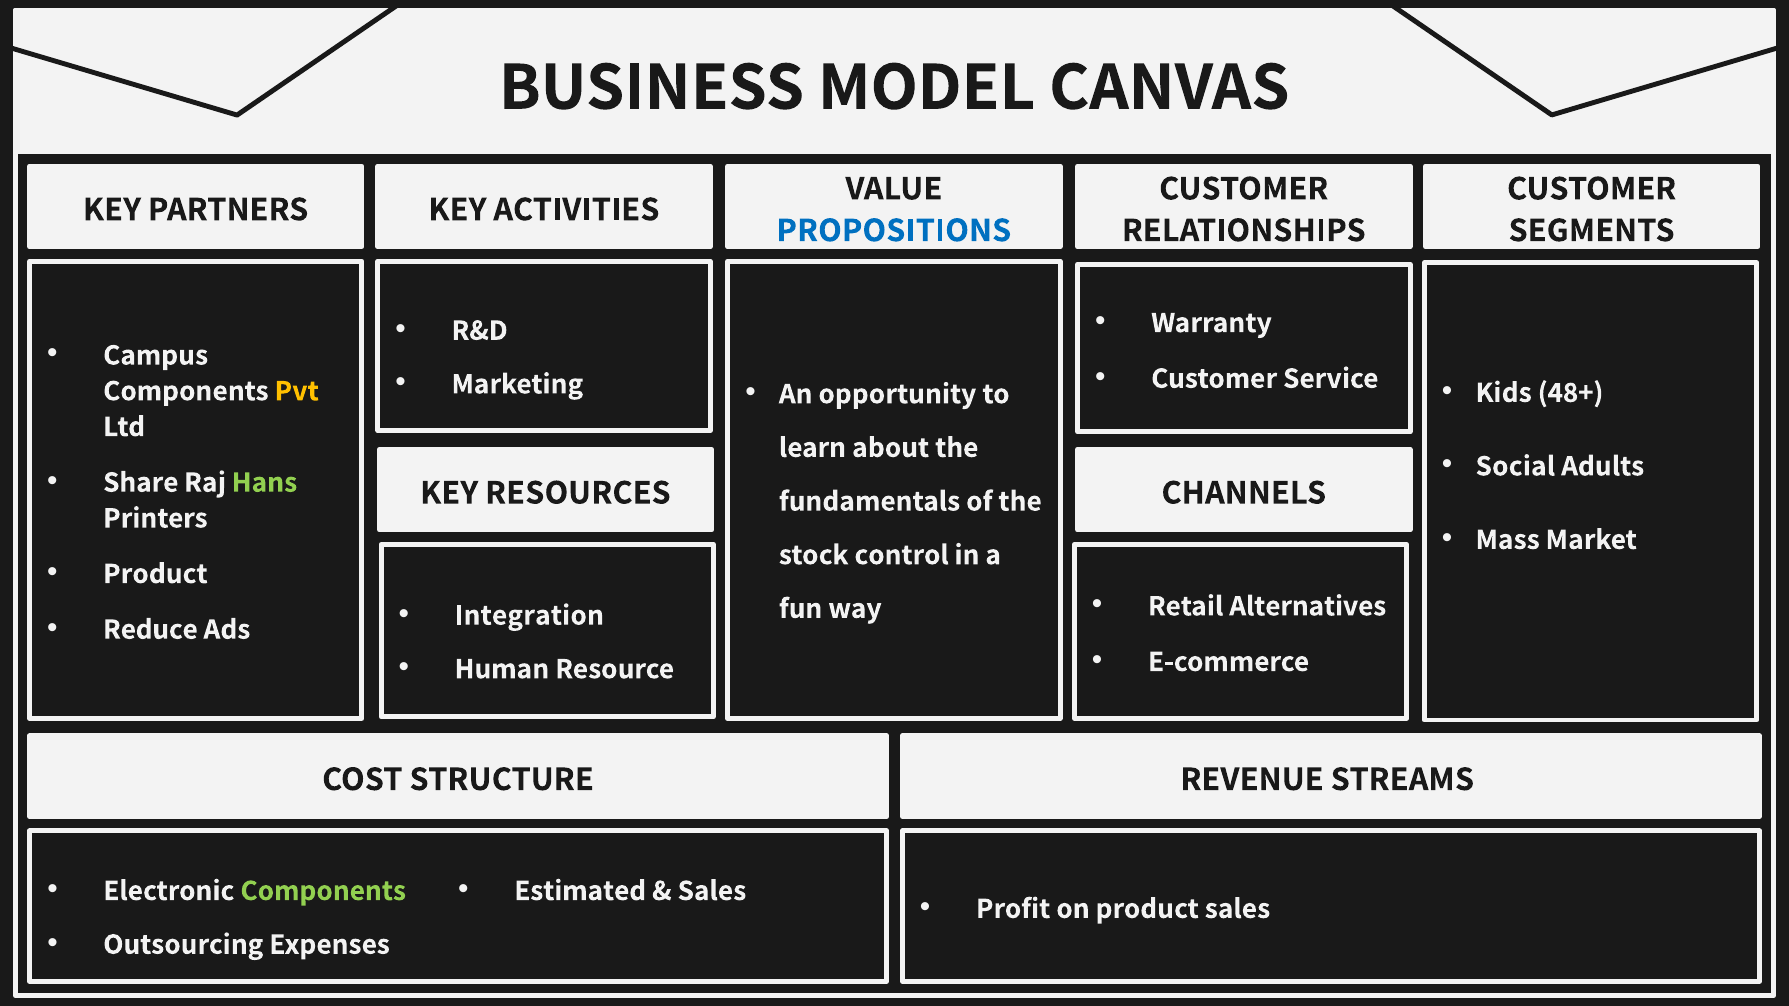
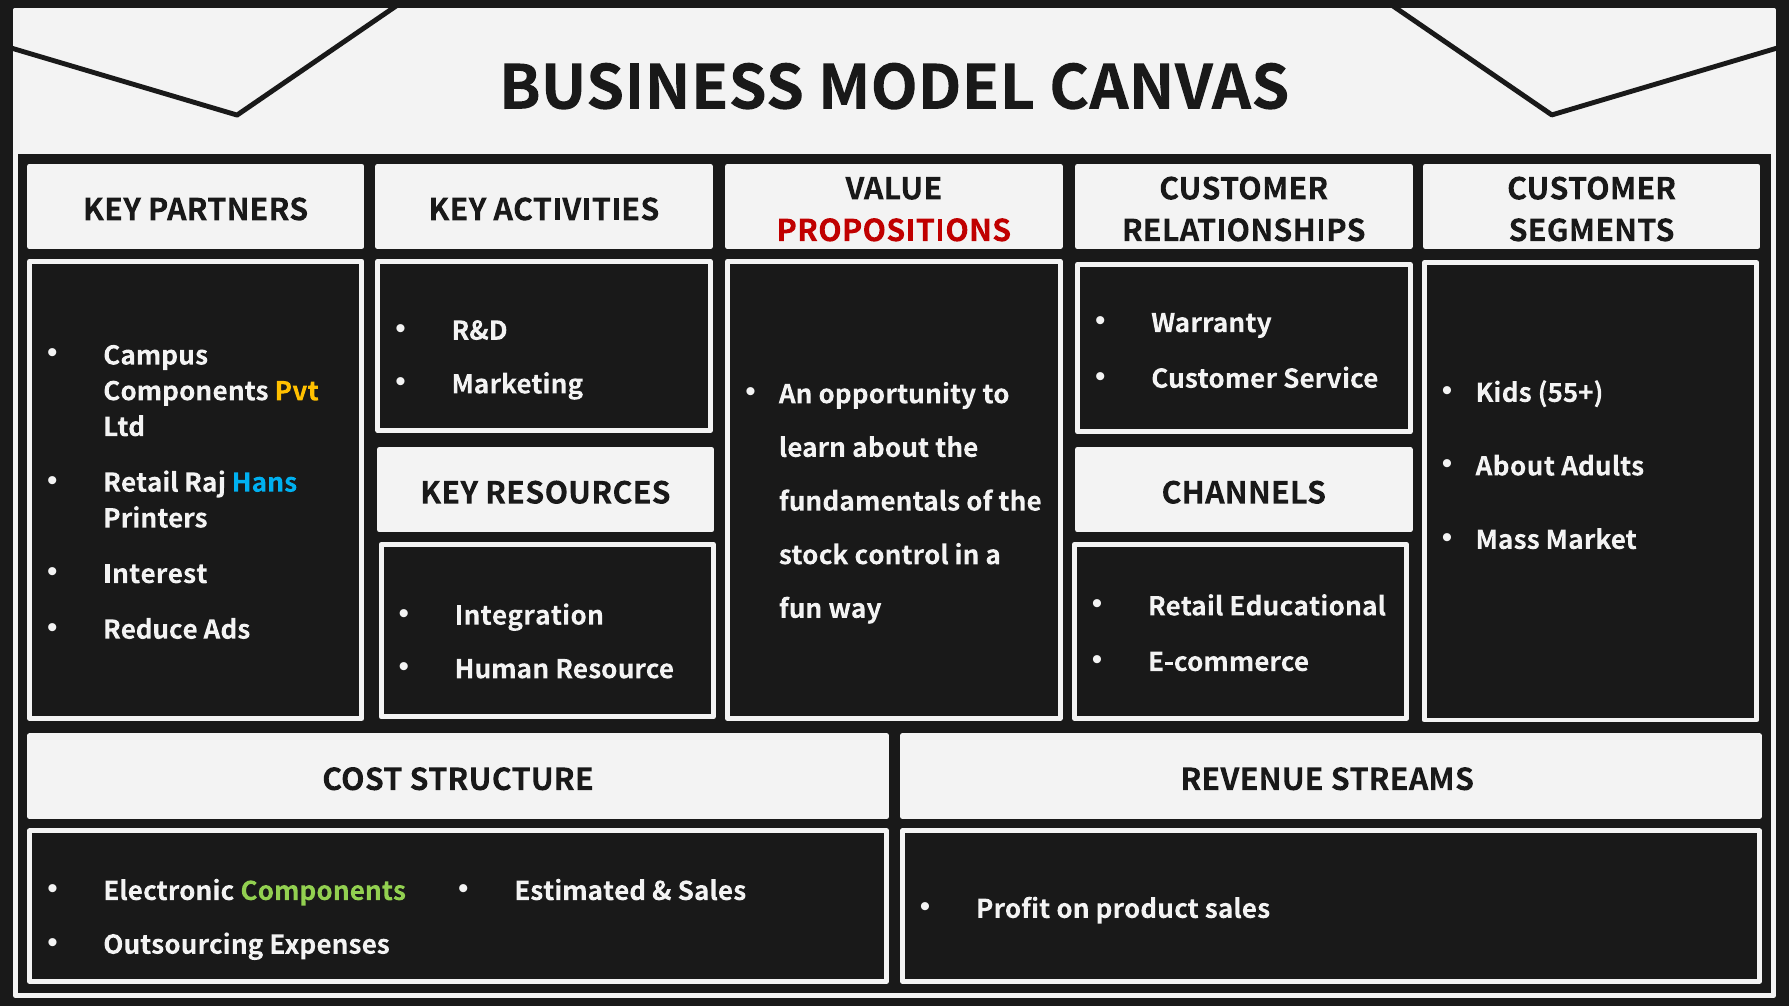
PROPOSITIONS colour: blue -> red
48+: 48+ -> 55+
Social at (1515, 466): Social -> About
Share at (141, 482): Share -> Retail
Hans colour: light green -> light blue
Product at (155, 573): Product -> Interest
Alternatives: Alternatives -> Educational
